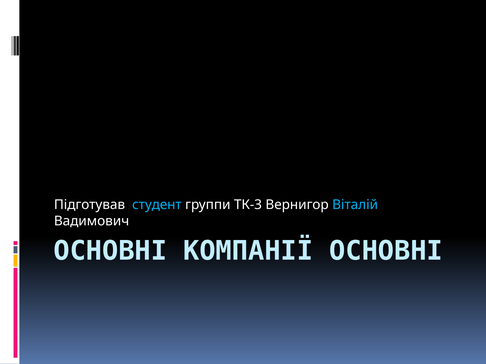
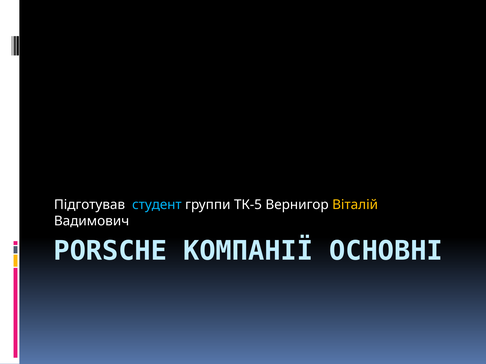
ТК-3: ТК-3 -> ТК-5
Віталій colour: light blue -> yellow
ОСНОВНІ at (110, 251): ОСНОВНІ -> PORSCHE
